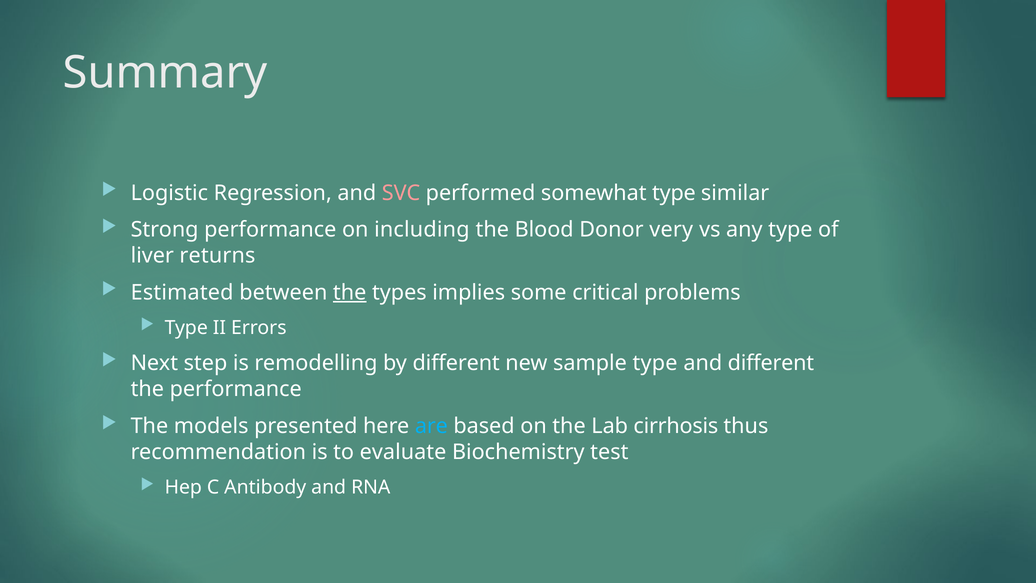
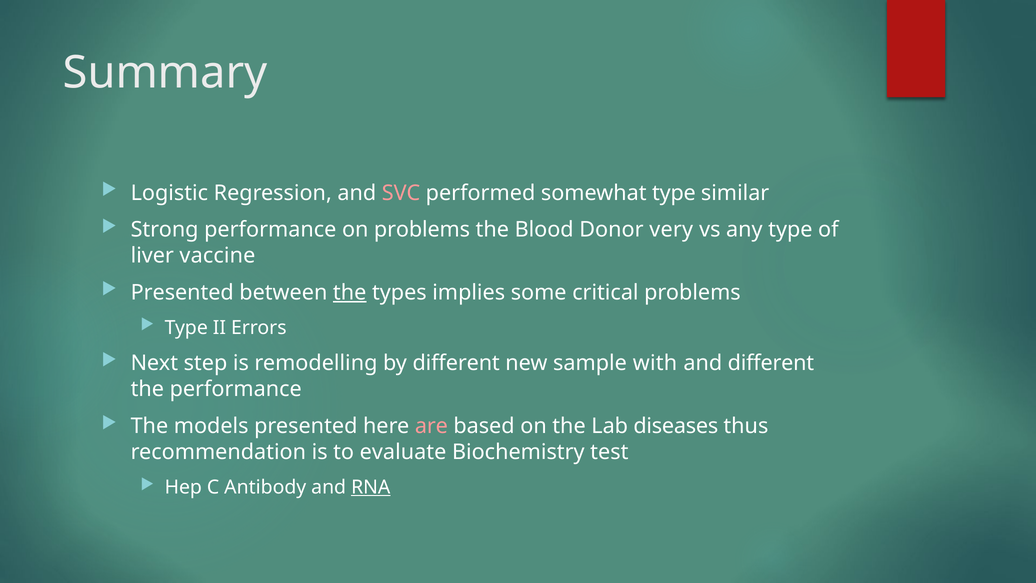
on including: including -> problems
returns: returns -> vaccine
Estimated at (182, 292): Estimated -> Presented
sample type: type -> with
are colour: light blue -> pink
cirrhosis: cirrhosis -> diseases
RNA underline: none -> present
